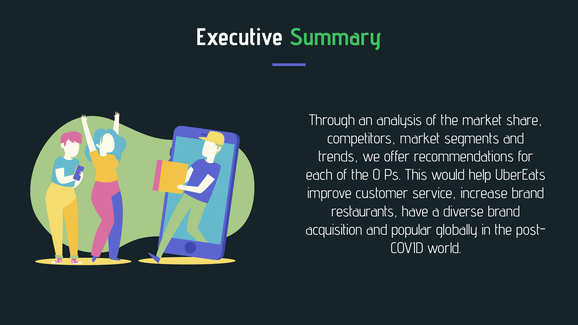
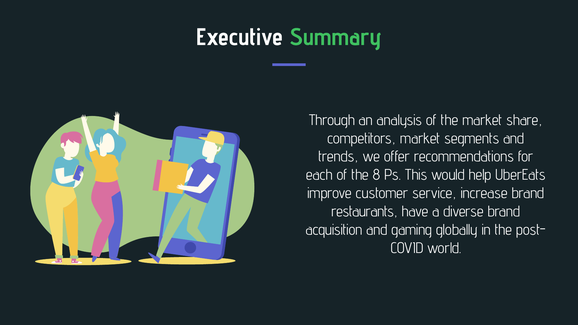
0: 0 -> 8
popular: popular -> gaming
